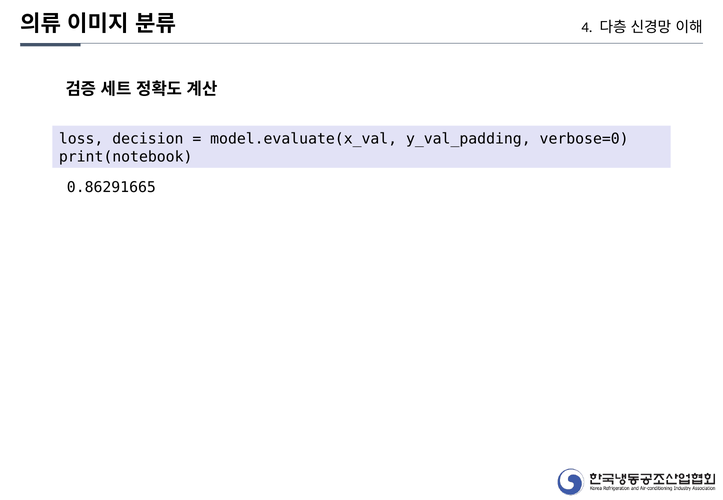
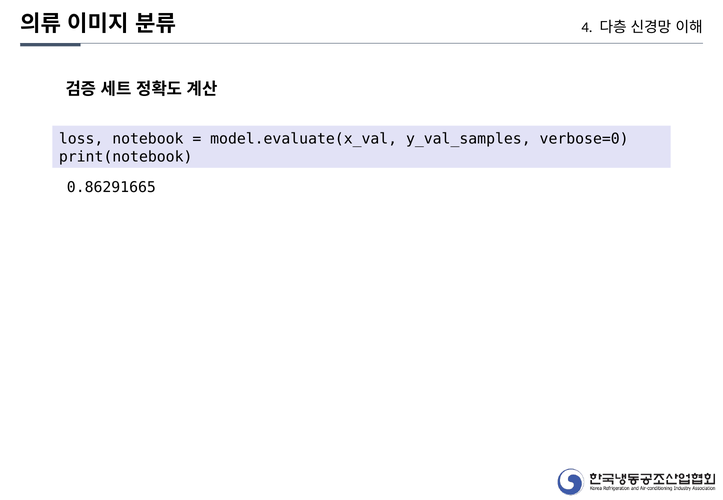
decision: decision -> notebook
y_val_padding: y_val_padding -> y_val_samples
